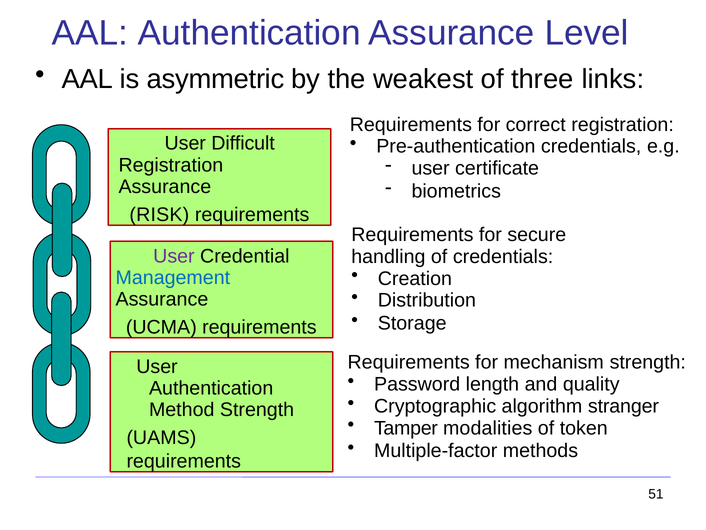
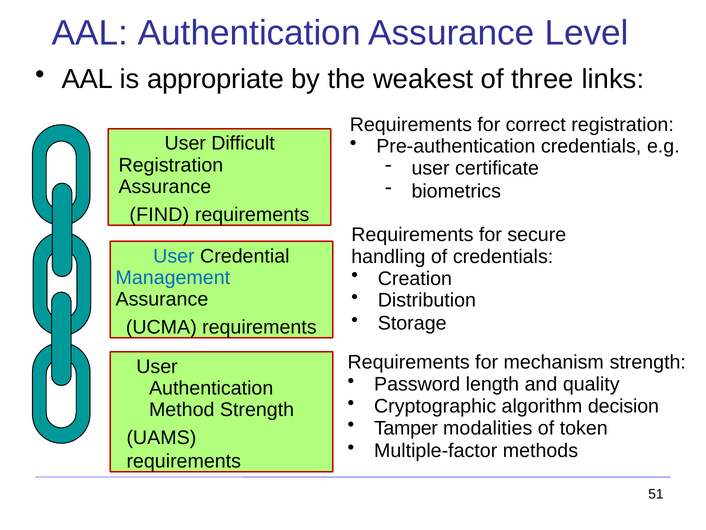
asymmetric: asymmetric -> appropriate
RISK: RISK -> FIND
User at (174, 256) colour: purple -> blue
stranger: stranger -> decision
